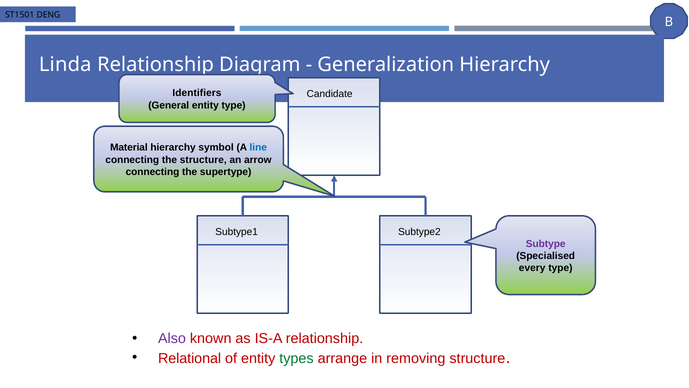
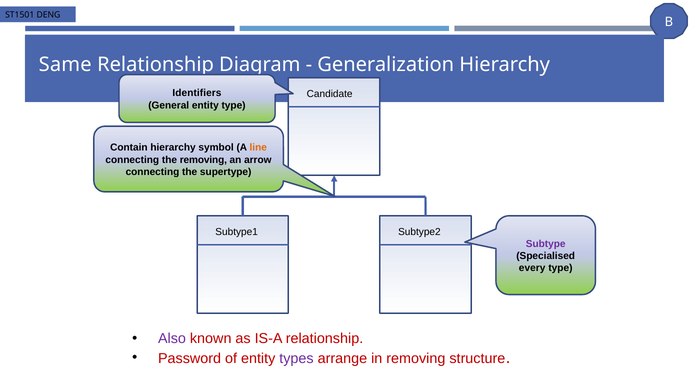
Linda: Linda -> Same
Material: Material -> Contain
line colour: blue -> orange
the structure: structure -> removing
Relational: Relational -> Password
types colour: green -> purple
